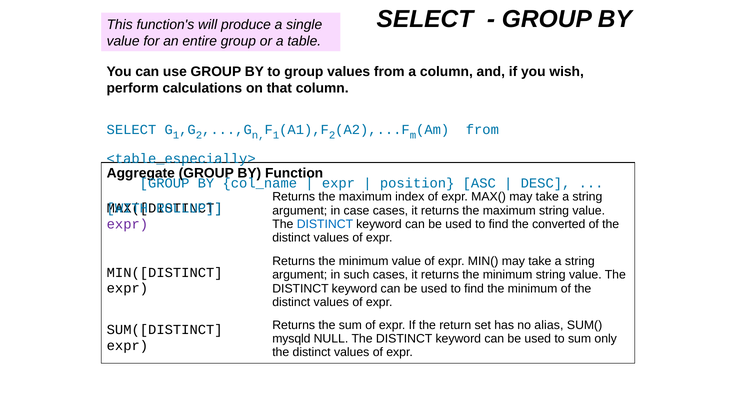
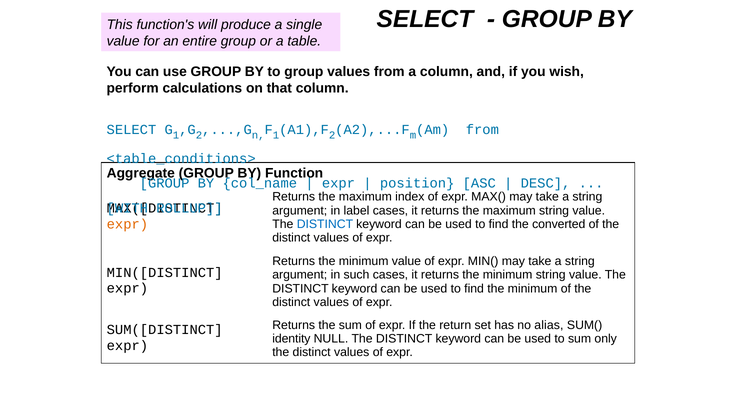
<table_especially>: <table_especially> -> <table_conditions>
case: case -> label
expr at (127, 224) colour: purple -> orange
mysqld: mysqld -> identity
